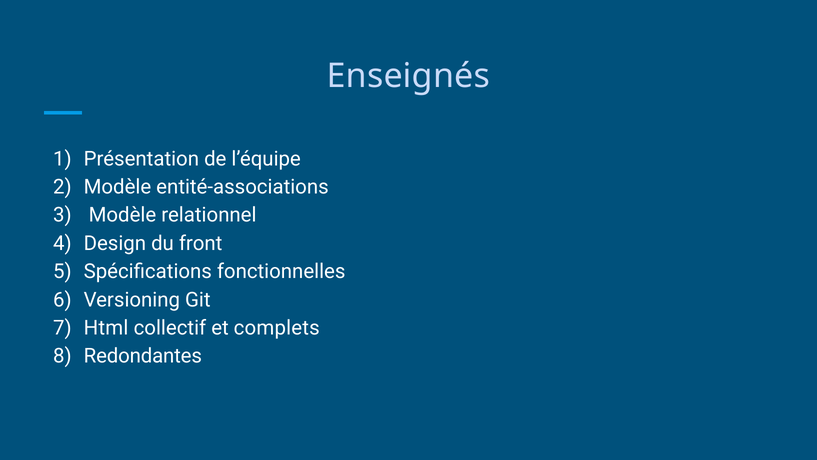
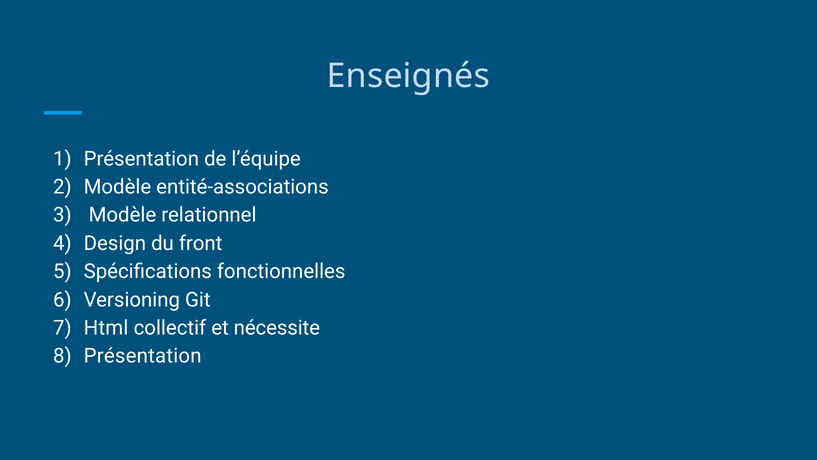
complets: complets -> nécessite
Redondantes at (143, 356): Redondantes -> Présentation
